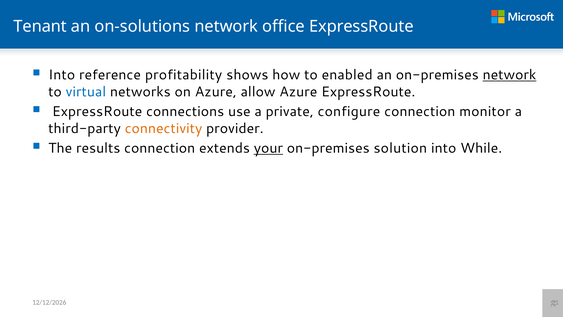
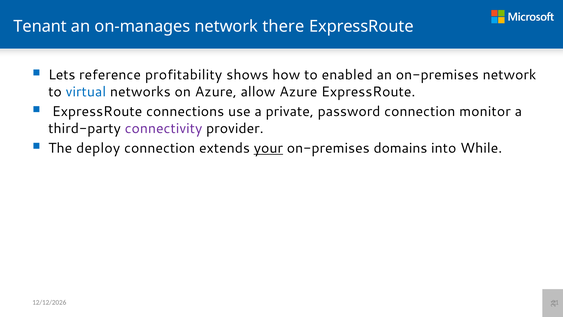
on-solutions: on-solutions -> on-manages
office: office -> there
Into at (62, 75): Into -> Lets
network at (509, 75) underline: present -> none
configure: configure -> password
connectivity colour: orange -> purple
results: results -> deploy
solution: solution -> domains
